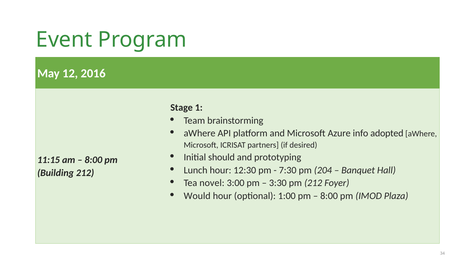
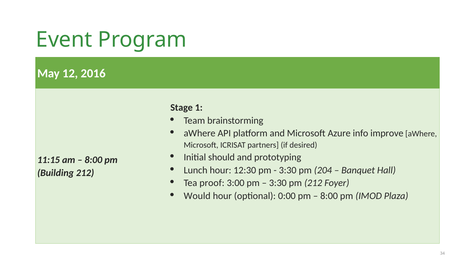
adopted: adopted -> improve
7:30 at (288, 170): 7:30 -> 3:30
novel: novel -> proof
1:00: 1:00 -> 0:00
